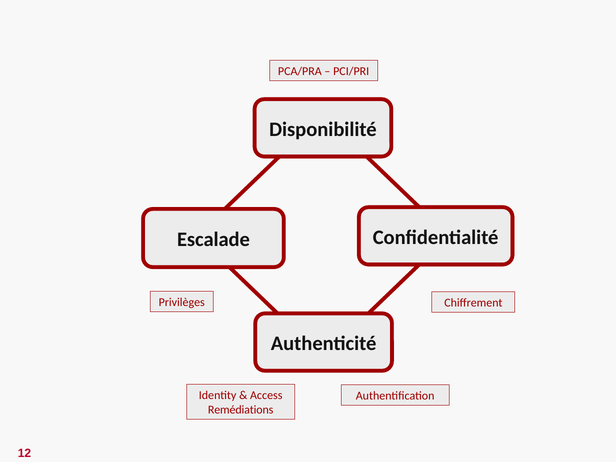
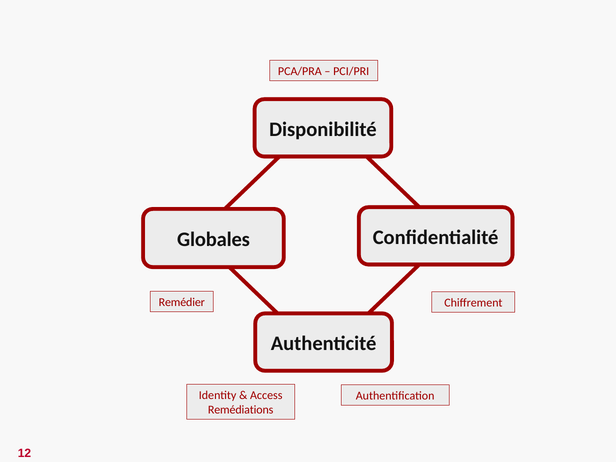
Escalade: Escalade -> Globales
Privilèges: Privilèges -> Remédier
